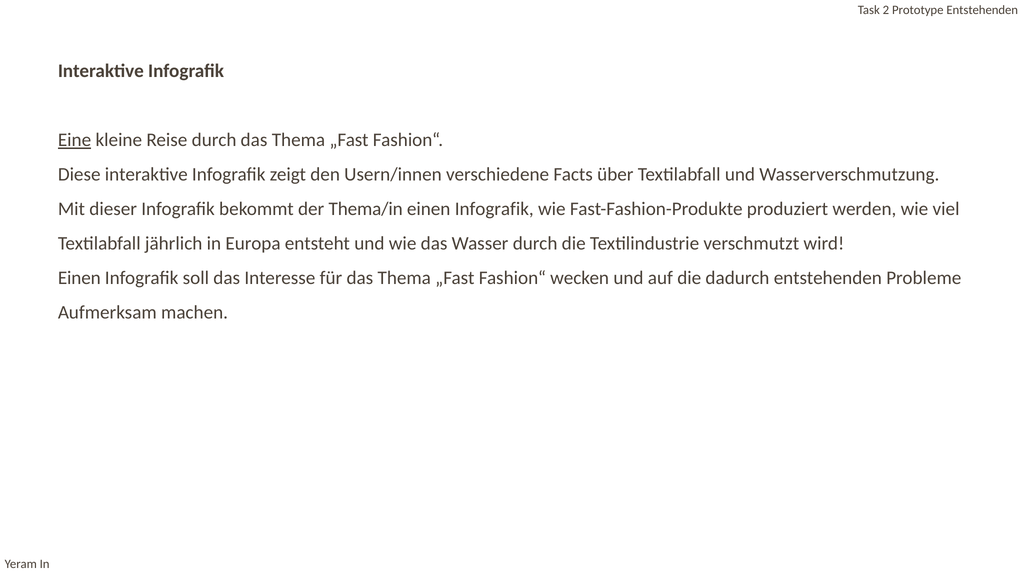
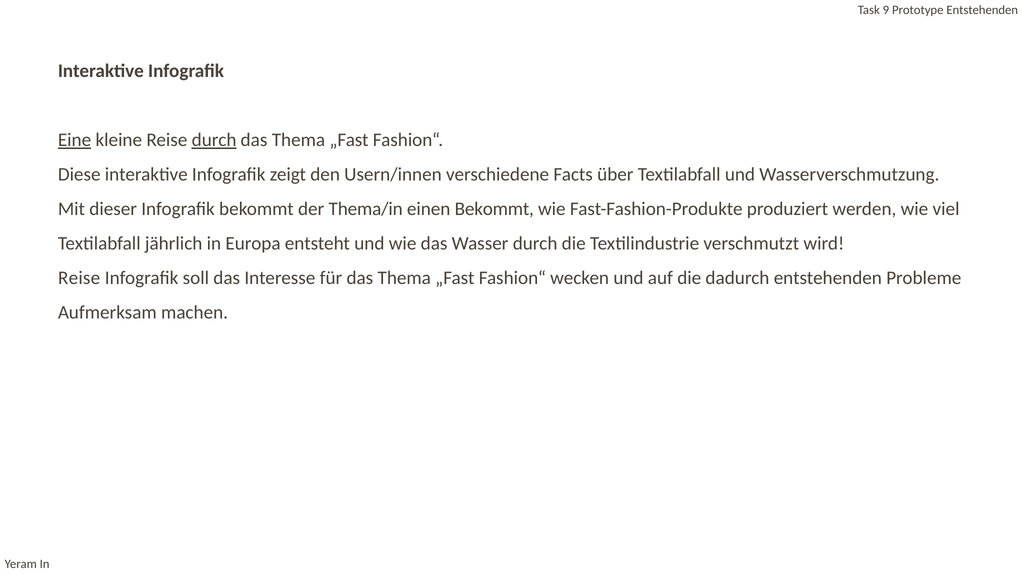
2: 2 -> 9
durch at (214, 140) underline: none -> present
Infografik at (494, 209): Infografik -> Bekommt
Einen at (79, 278): Einen -> Reise
